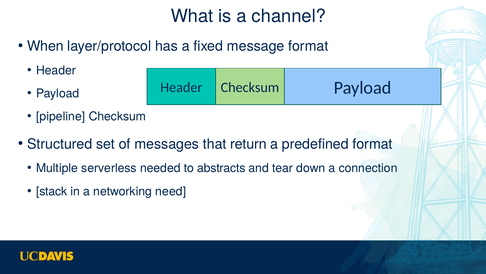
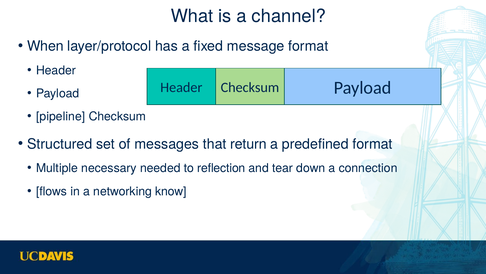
serverless: serverless -> necessary
abstracts: abstracts -> reflection
stack: stack -> flows
need: need -> know
